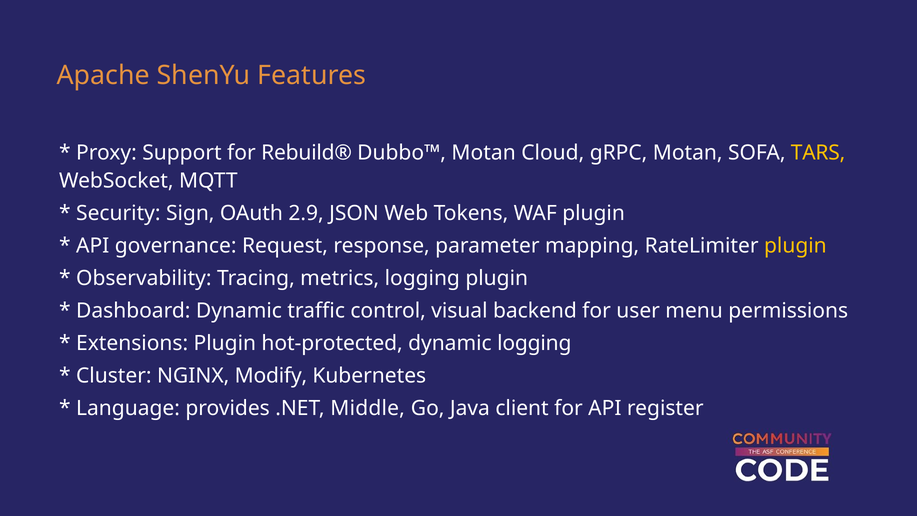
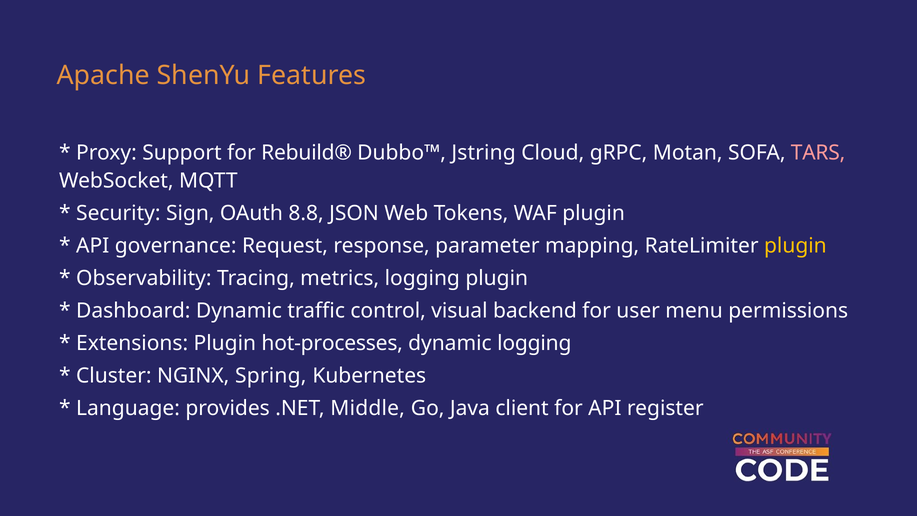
Dubbo™ Motan: Motan -> Jstring
TARS colour: yellow -> pink
2.9: 2.9 -> 8.8
hot-protected: hot-protected -> hot-processes
Modify: Modify -> Spring
